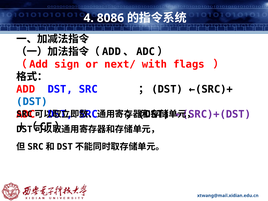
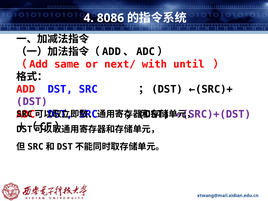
sign: sign -> same
flags: flags -> until
DST at (32, 102) colour: blue -> purple
